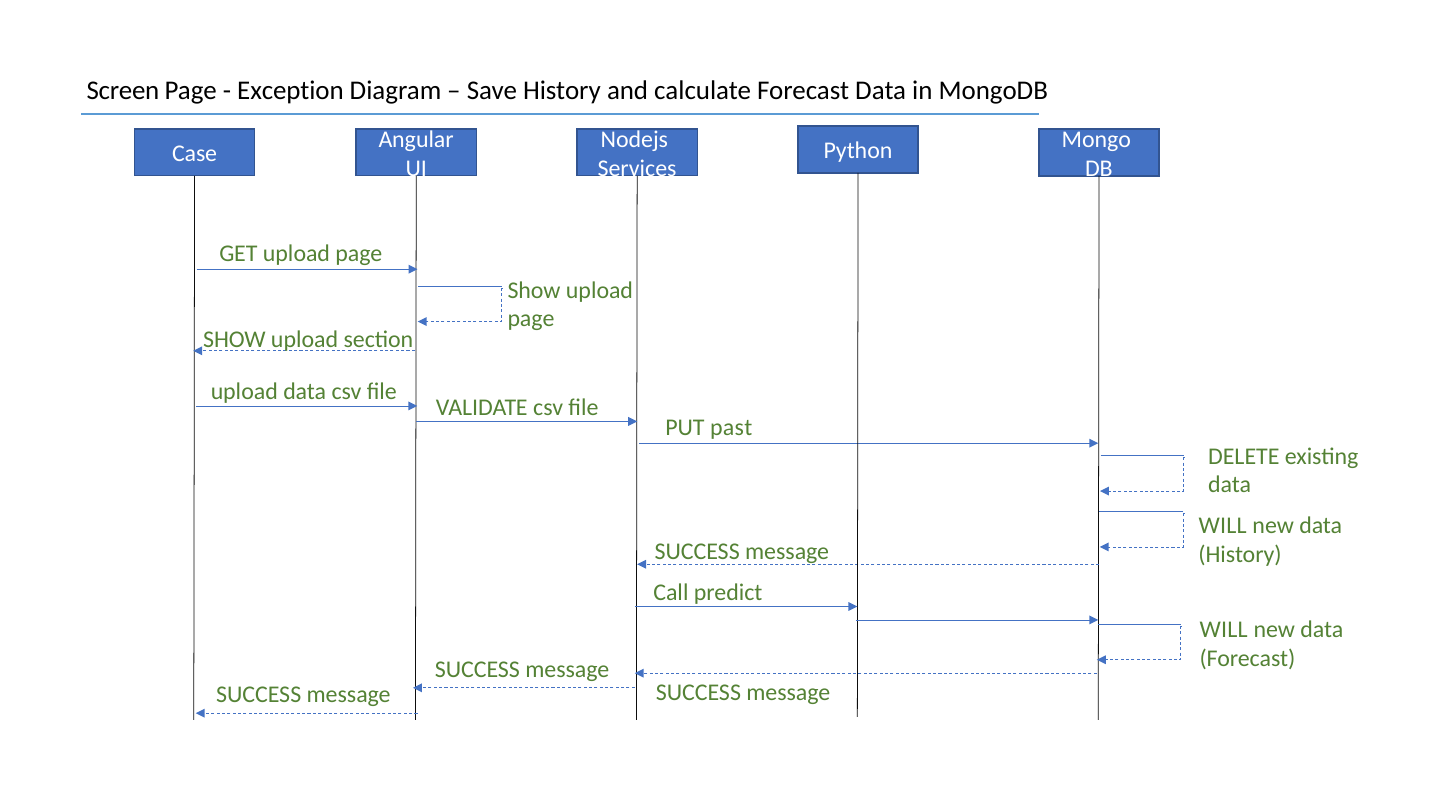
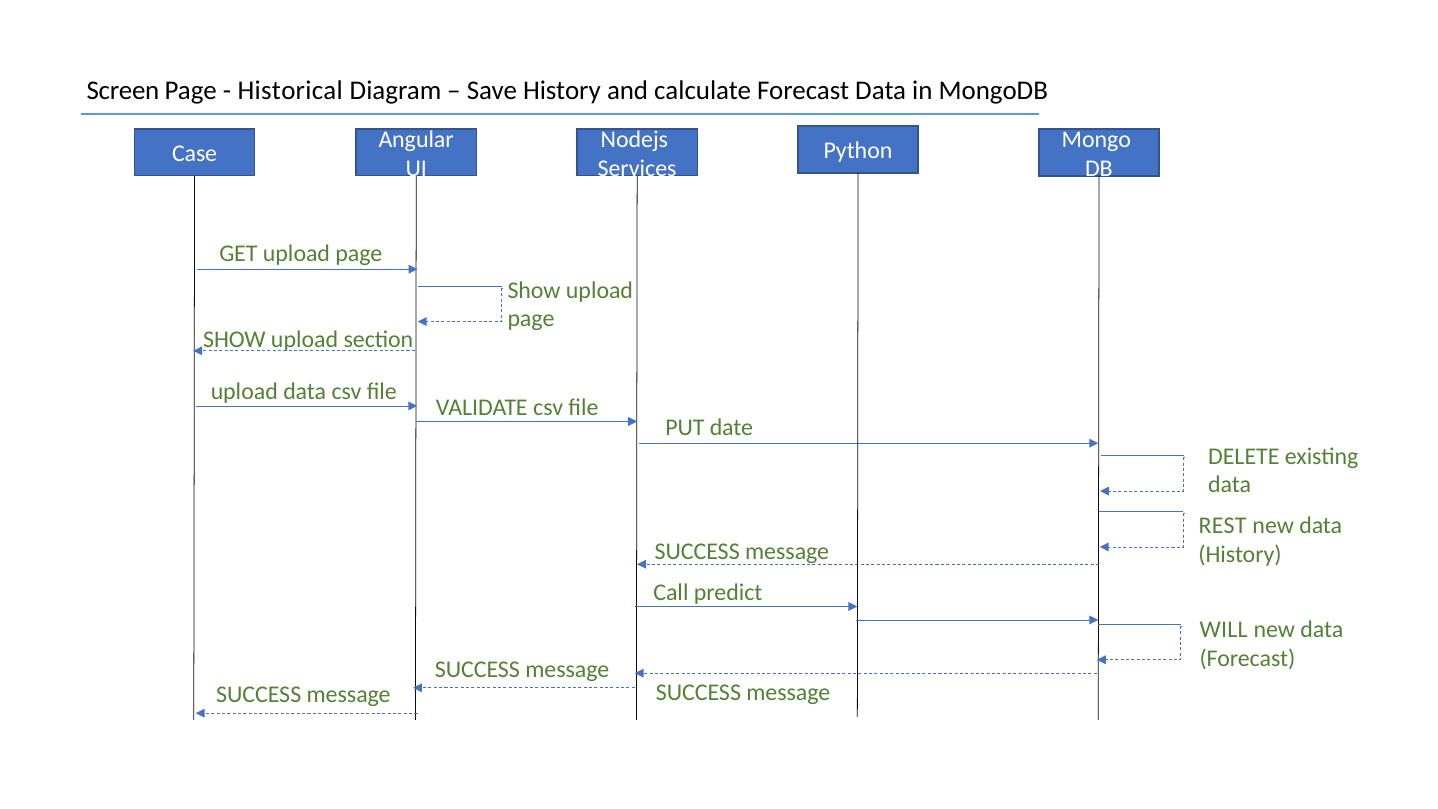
Exception: Exception -> Historical
past: past -> date
WILL at (1223, 526): WILL -> REST
